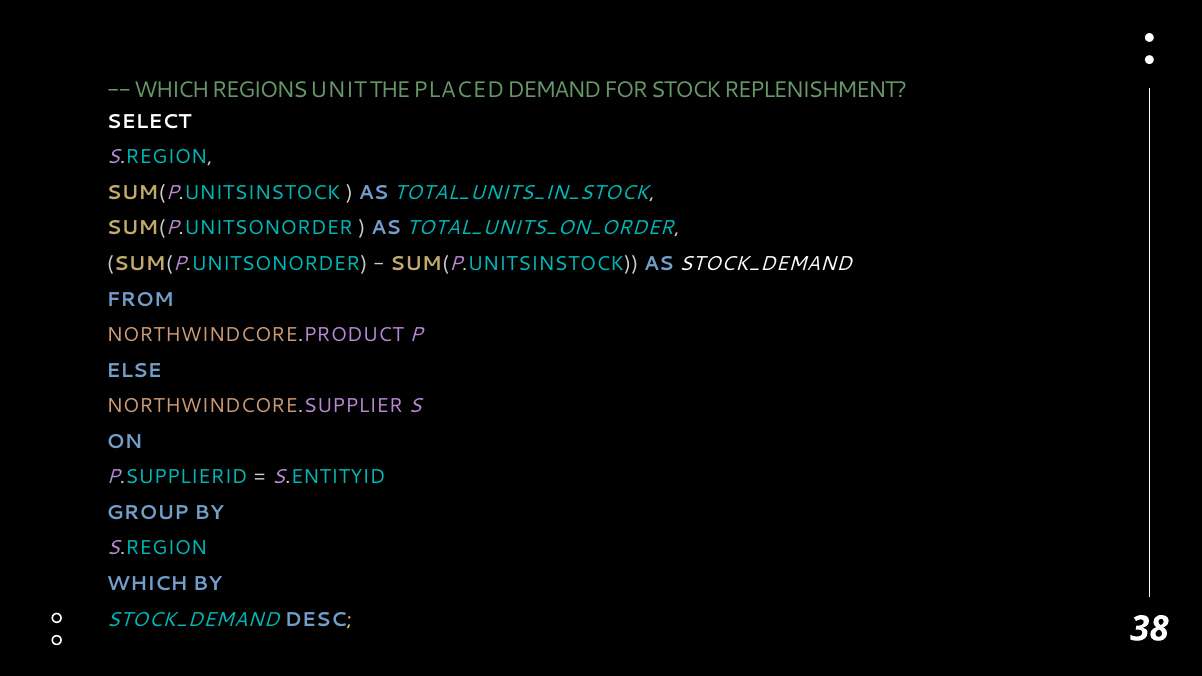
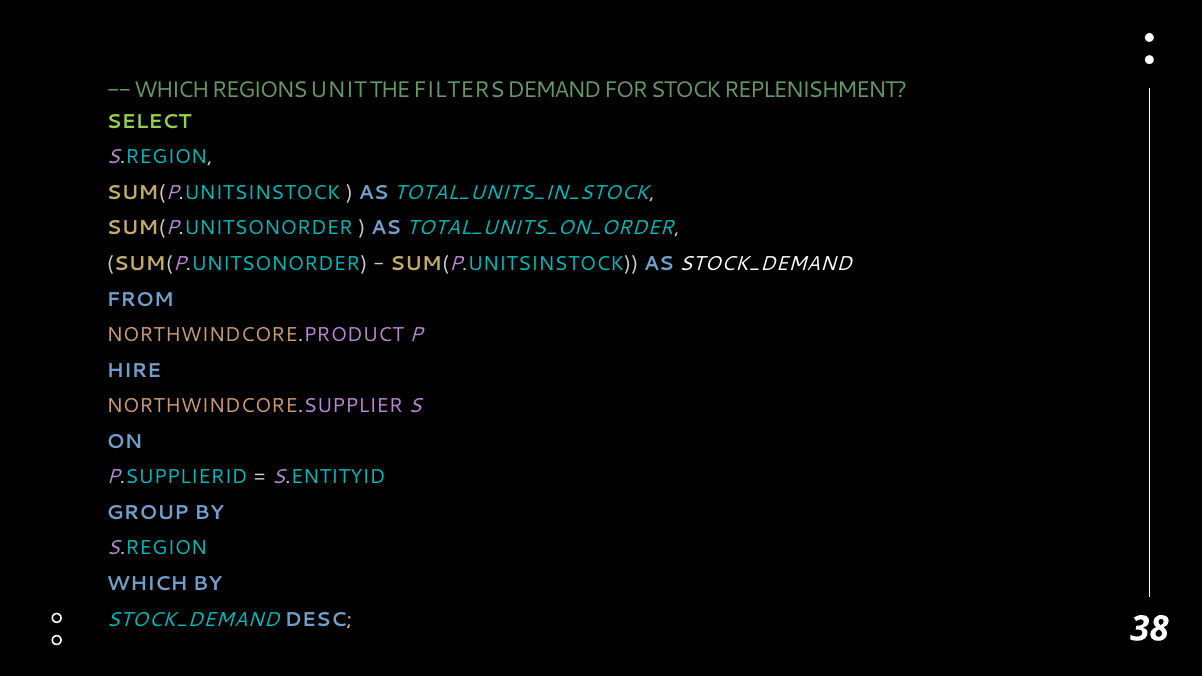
PLACED: PLACED -> FILTERS
SELECT colour: white -> light green
ELSE: ELSE -> HIRE
